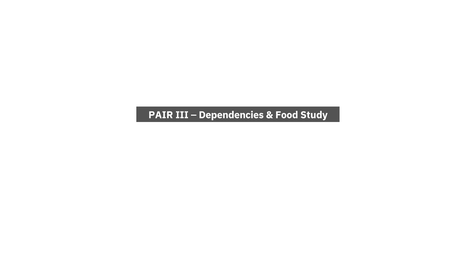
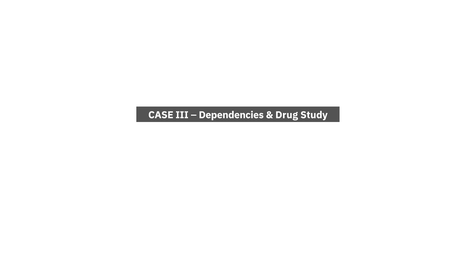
PAIR: PAIR -> CASE
Food: Food -> Drug
